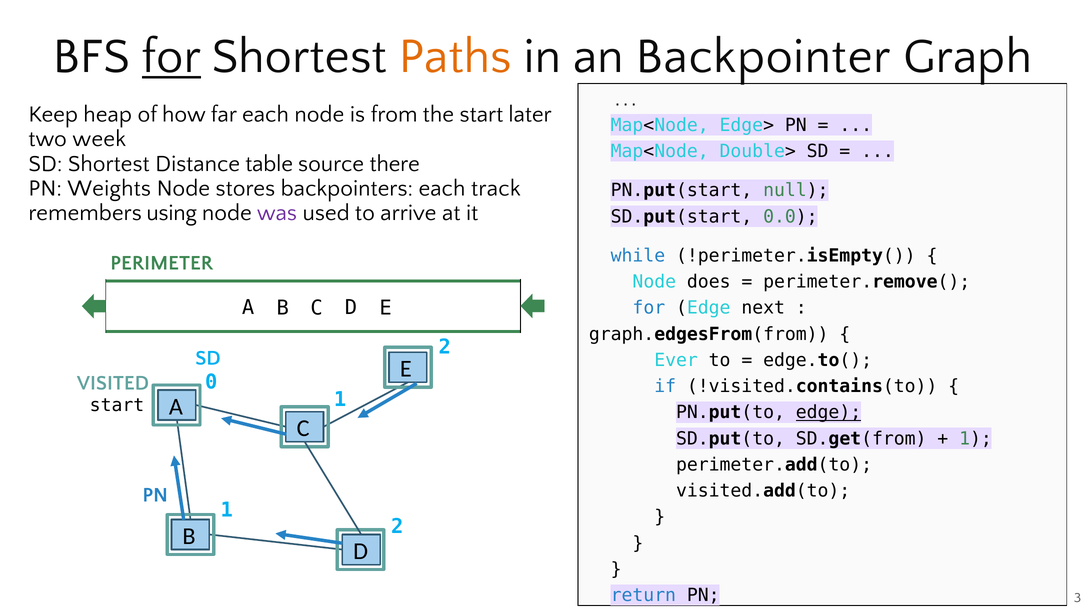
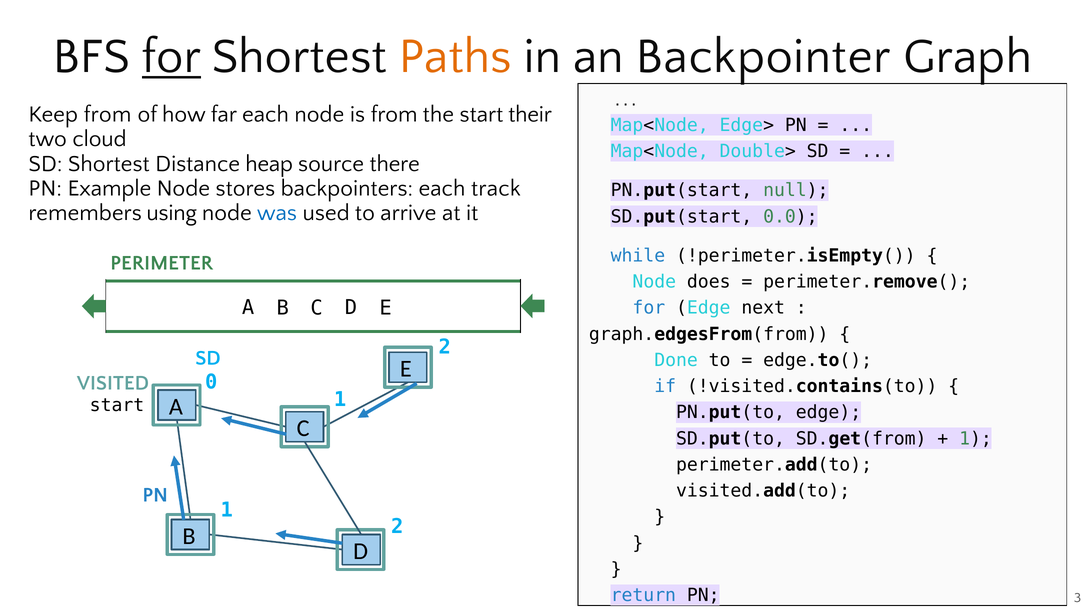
Keep heap: heap -> from
later: later -> their
week: week -> cloud
table: table -> heap
Weights: Weights -> Example
was colour: purple -> blue
Ever: Ever -> Done
edge at (828, 412) underline: present -> none
